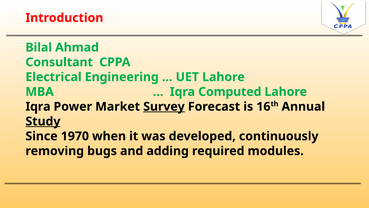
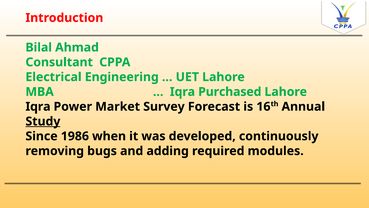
Computed: Computed -> Purchased
Survey underline: present -> none
1970: 1970 -> 1986
